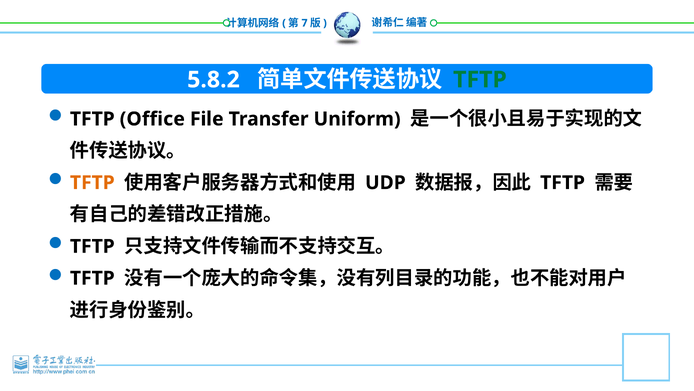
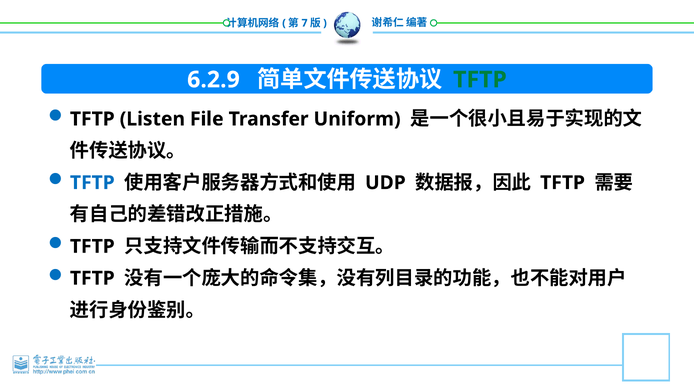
5.8.2: 5.8.2 -> 6.2.9
Office: Office -> Listen
TFTP at (92, 182) colour: orange -> blue
